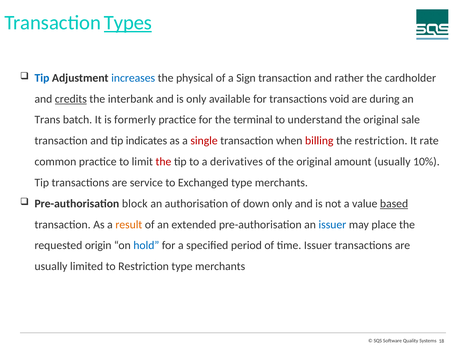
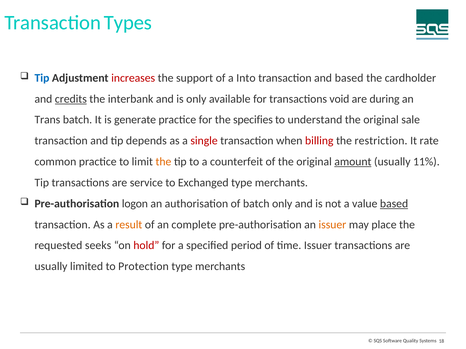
Types underline: present -> none
increases colour: blue -> red
physical: physical -> support
Sign: Sign -> Into
and rather: rather -> based
formerly: formerly -> generate
terminal: terminal -> specifies
indicates: indicates -> depends
the at (163, 162) colour: red -> orange
derivatives: derivatives -> counterfeit
amount underline: none -> present
10%: 10% -> 11%
block: block -> logon
of down: down -> batch
extended: extended -> complete
issuer at (332, 225) colour: blue -> orange
origin: origin -> seeks
hold colour: blue -> red
to Restriction: Restriction -> Protection
